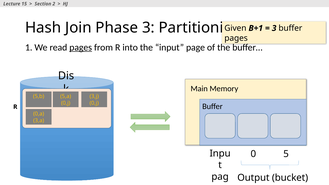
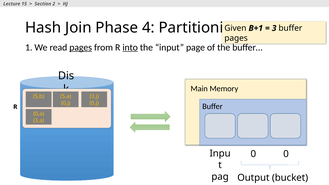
Phase 3: 3 -> 4
into underline: none -> present
0 5: 5 -> 0
